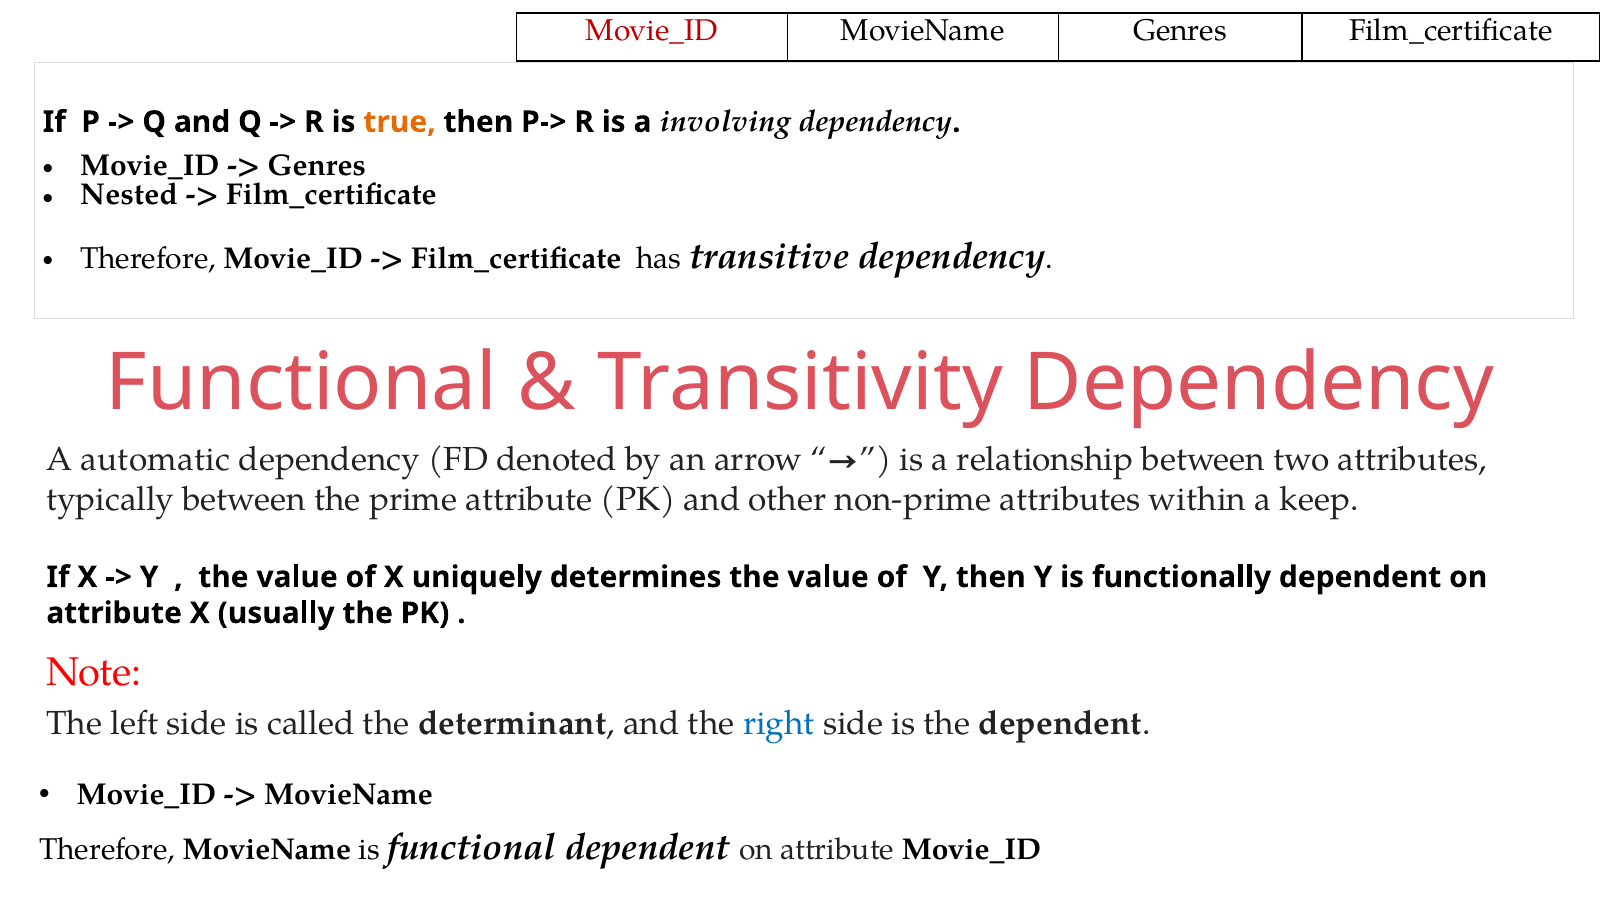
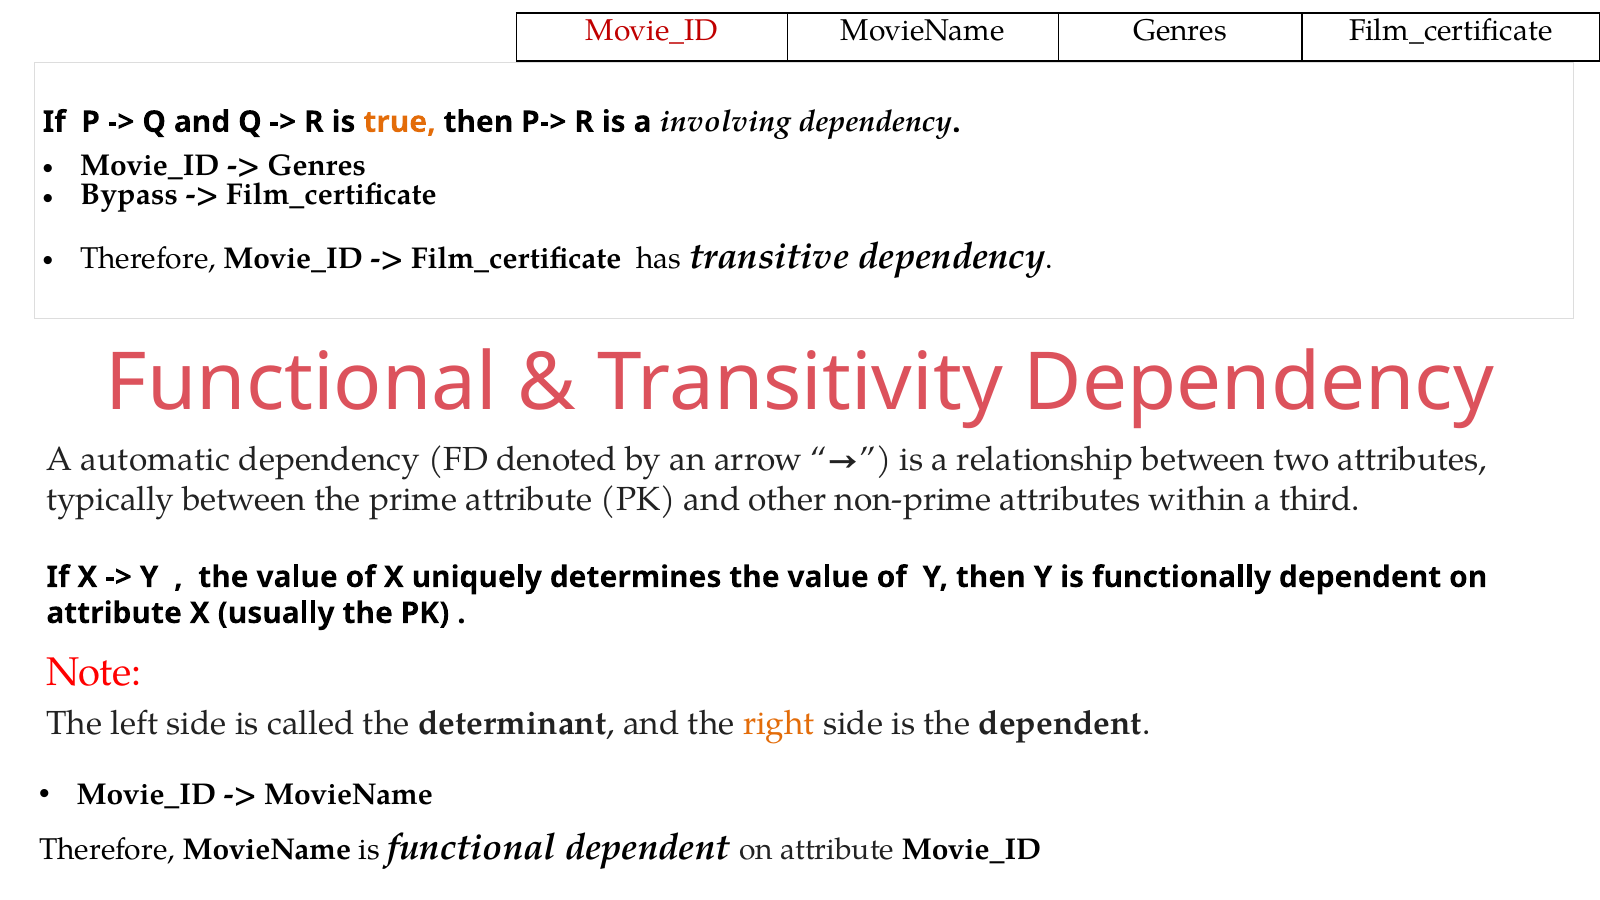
Nested: Nested -> Bypass
keep: keep -> third
right colour: blue -> orange
